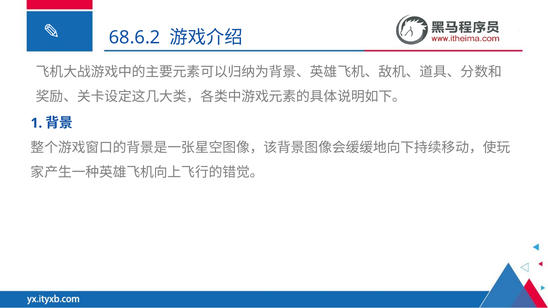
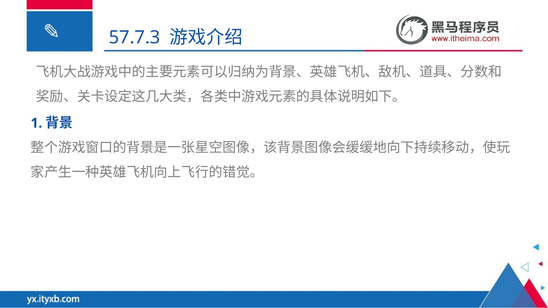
68.6.2: 68.6.2 -> 57.7.3
